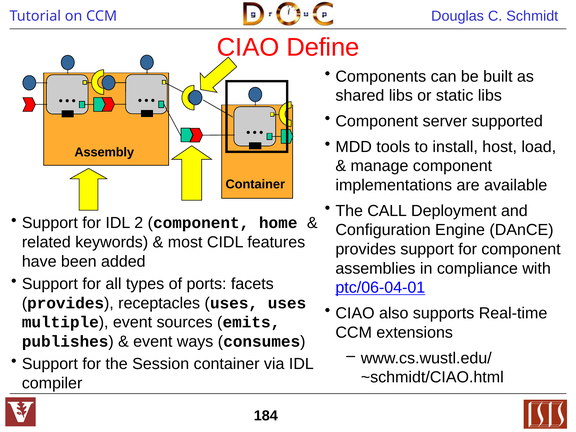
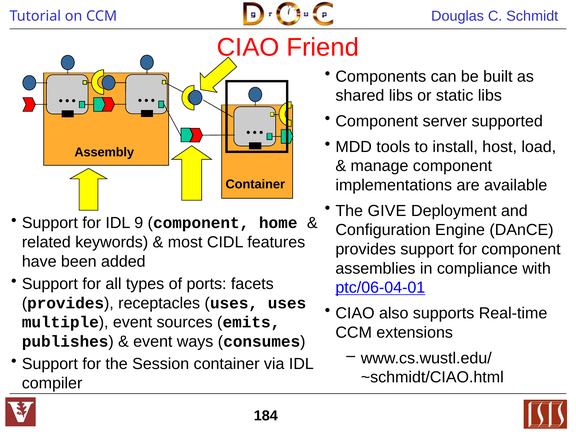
Define: Define -> Friend
CALL: CALL -> GIVE
2: 2 -> 9
